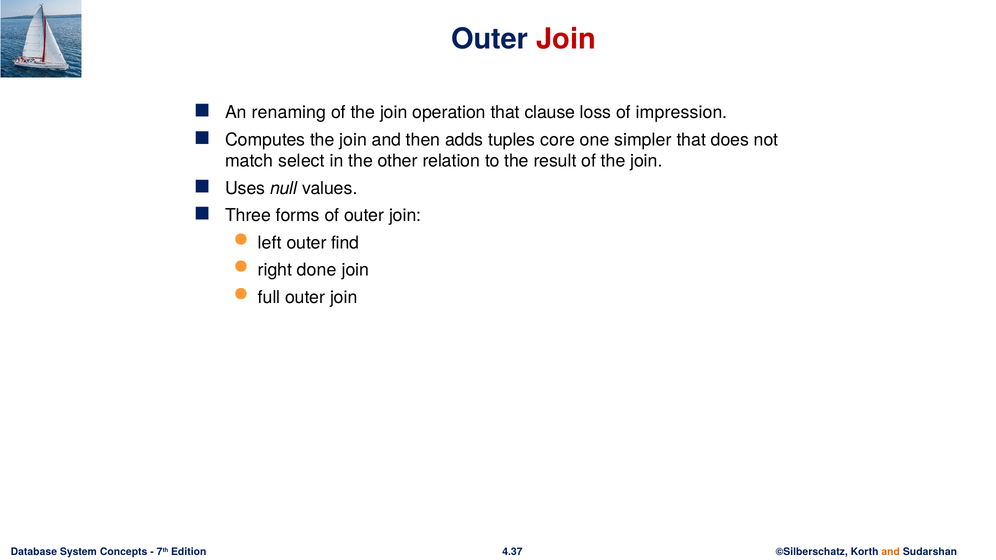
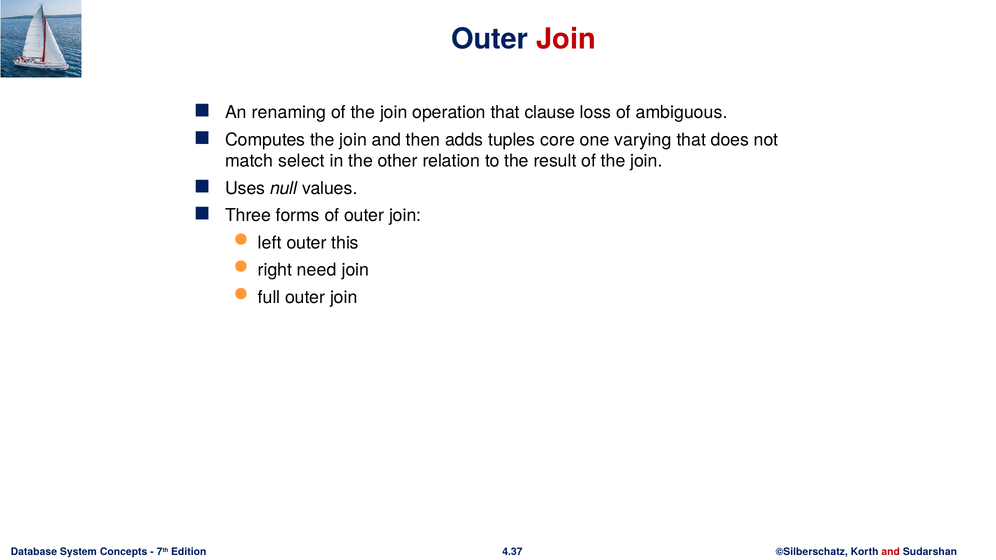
impression: impression -> ambiguous
simpler: simpler -> varying
find: find -> this
done: done -> need
and at (891, 552) colour: orange -> red
